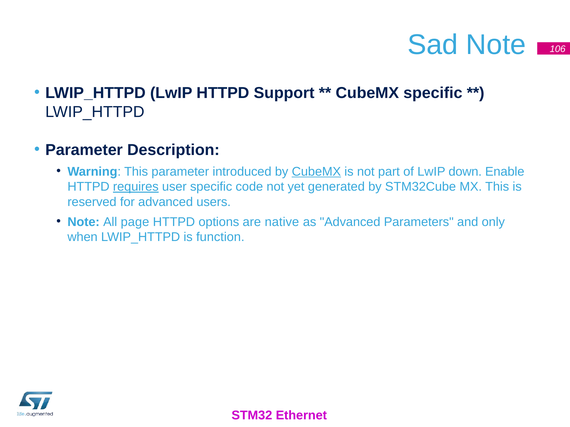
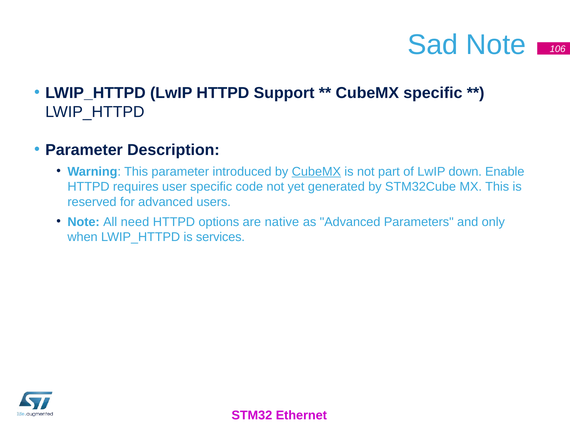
requires underline: present -> none
page: page -> need
function: function -> services
